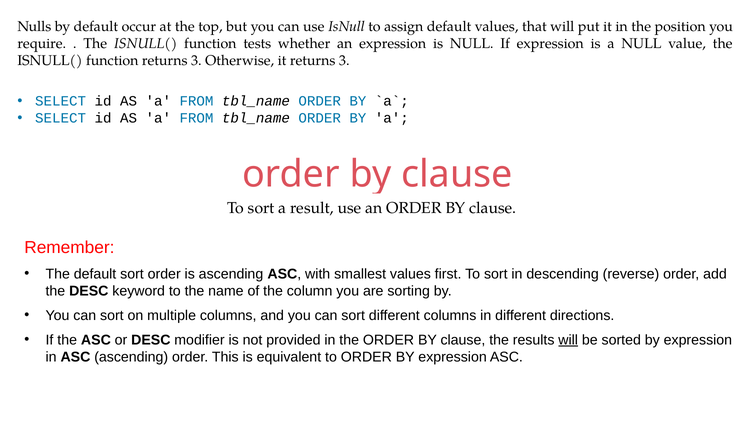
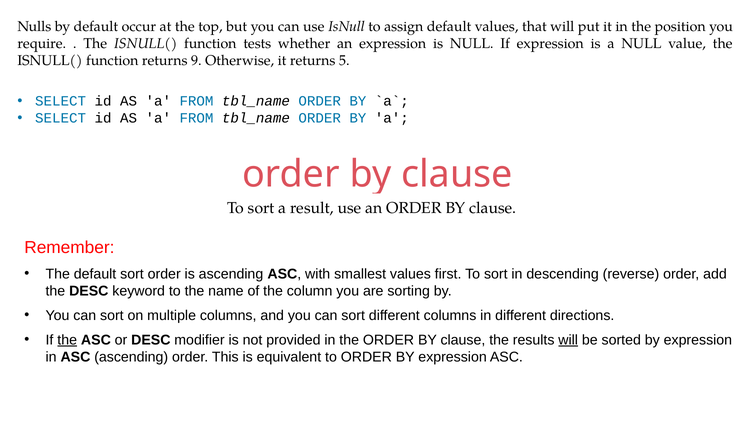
function returns 3: 3 -> 9
it returns 3: 3 -> 5
the at (67, 340) underline: none -> present
